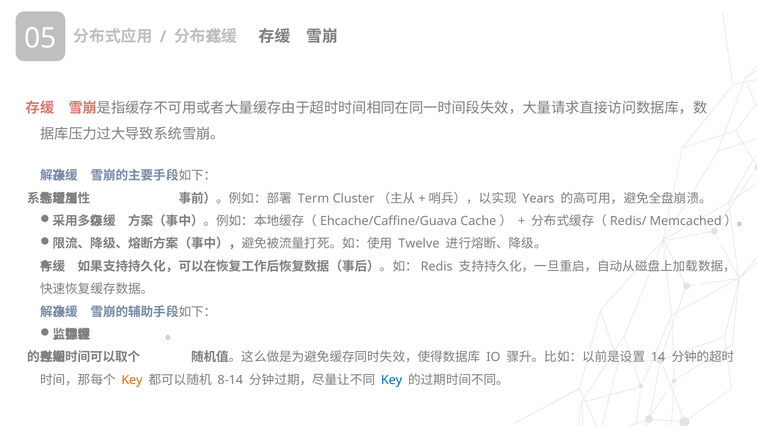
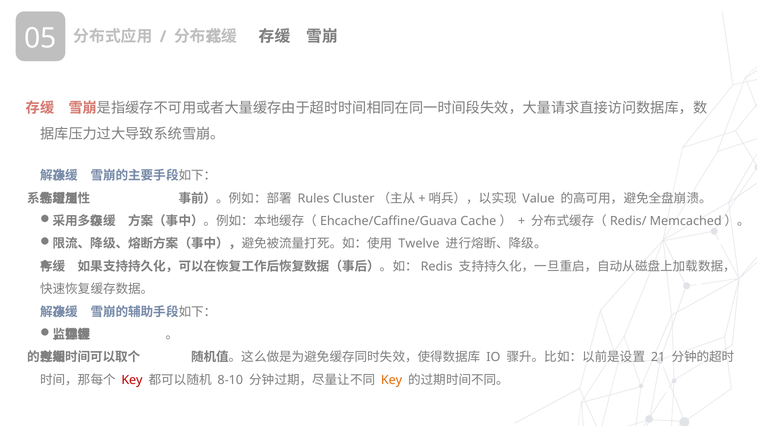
Term: Term -> Rules
Years: Years -> Value
14: 14 -> 21
Key at (132, 380) colour: orange -> red
8-14: 8-14 -> 8-10
Key at (392, 380) colour: blue -> orange
